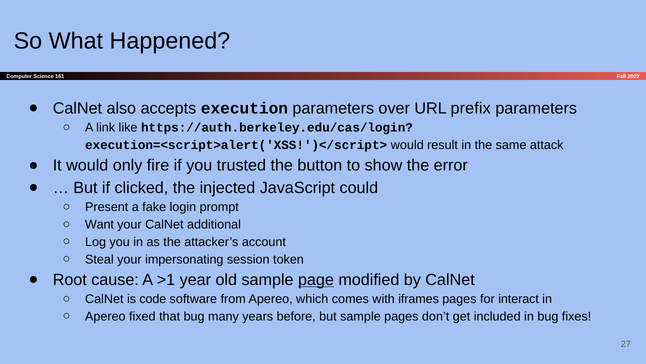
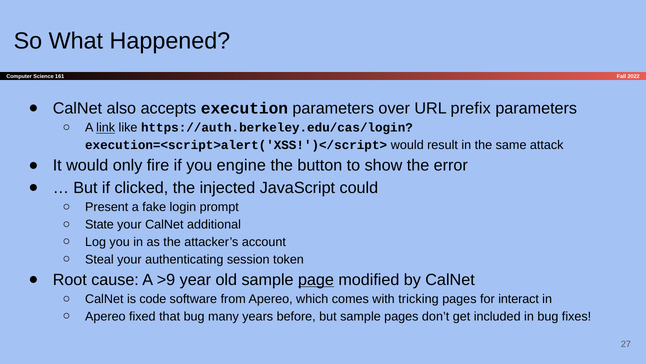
link underline: none -> present
trusted: trusted -> engine
Want: Want -> State
impersonating: impersonating -> authenticating
>1: >1 -> >9
iframes: iframes -> tricking
